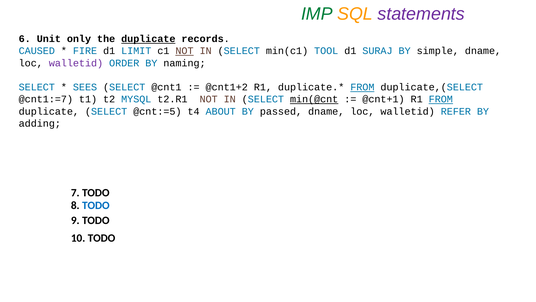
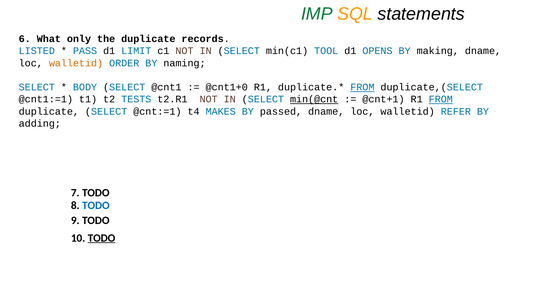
statements colour: purple -> black
Unit: Unit -> What
duplicate at (148, 39) underline: present -> none
CAUSED: CAUSED -> LISTED
FIRE: FIRE -> PASS
NOT at (185, 51) underline: present -> none
SURAJ: SURAJ -> OPENS
simple: simple -> making
walletid at (76, 63) colour: purple -> orange
SEES: SEES -> BODY
@cnt1+2: @cnt1+2 -> @cnt1+0
@cnt1:=7: @cnt1:=7 -> @cnt1:=1
MYSQL: MYSQL -> TESTS
@cnt:=5: @cnt:=5 -> @cnt:=1
ABOUT: ABOUT -> MAKES
TODO at (101, 238) underline: none -> present
